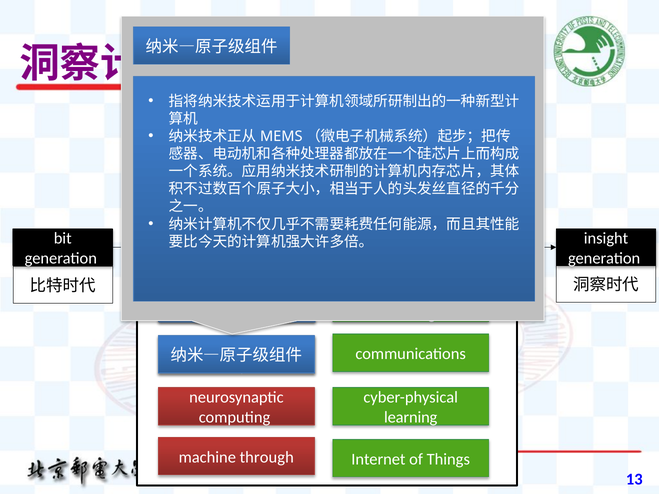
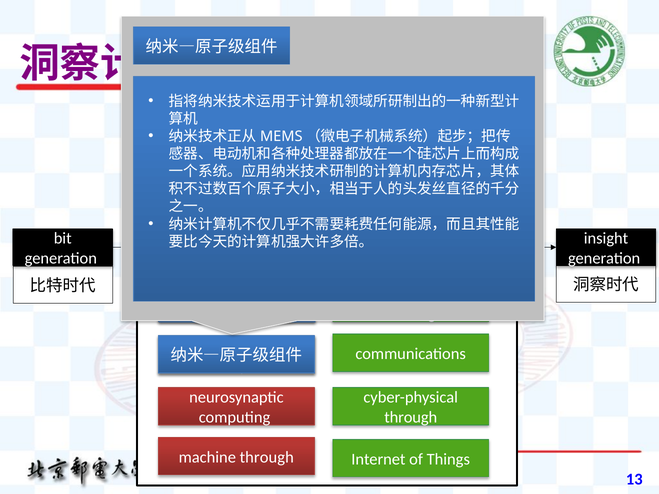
learning at (411, 418): learning -> through
